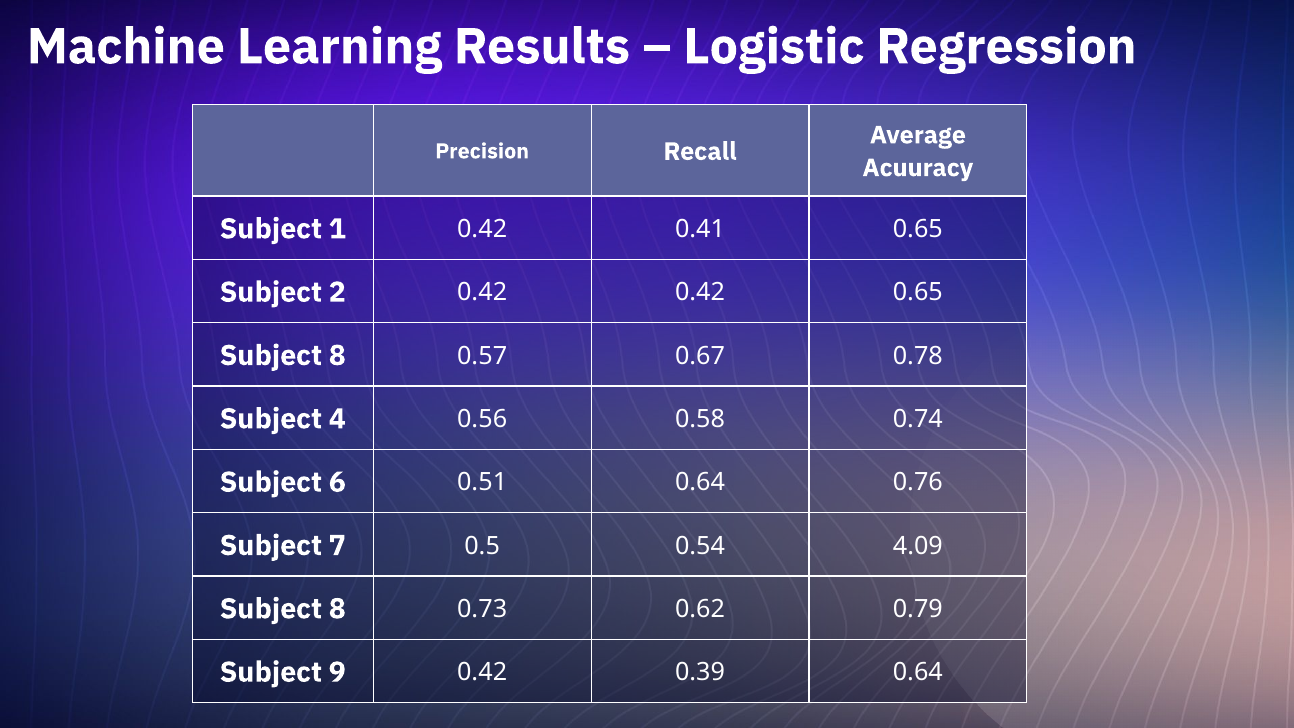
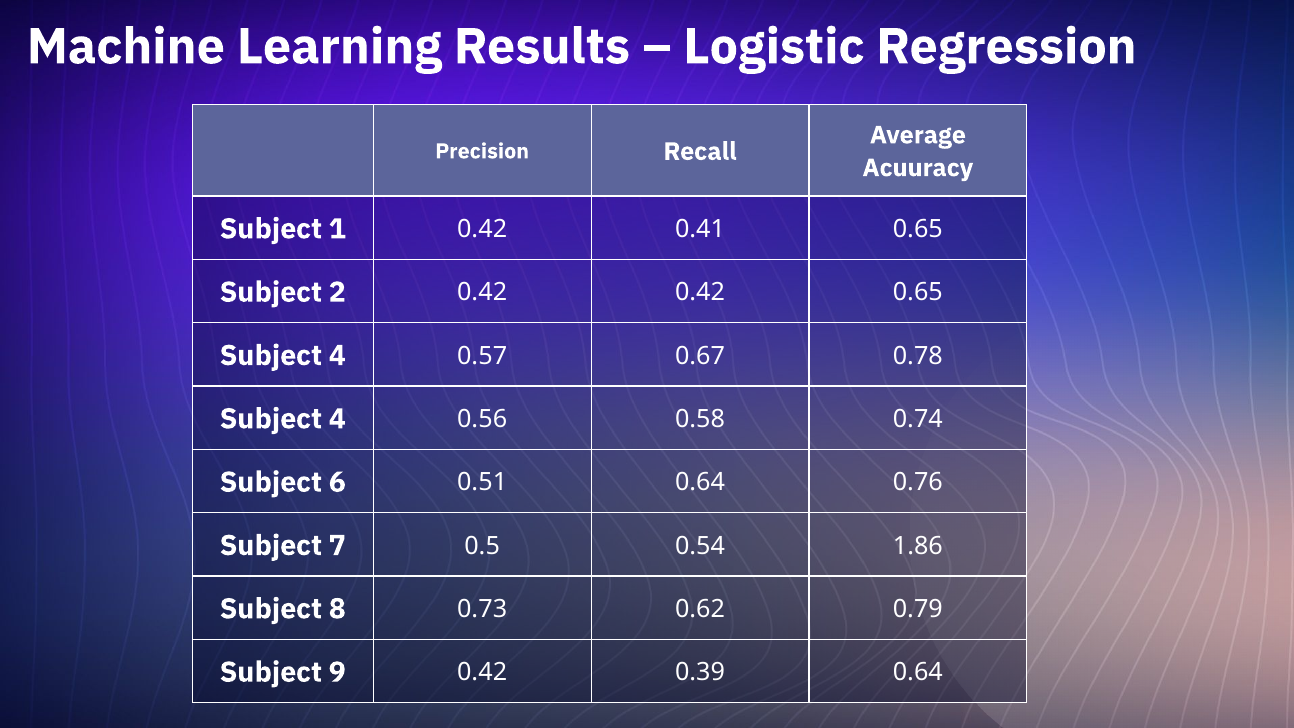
8 at (337, 355): 8 -> 4
4.09: 4.09 -> 1.86
